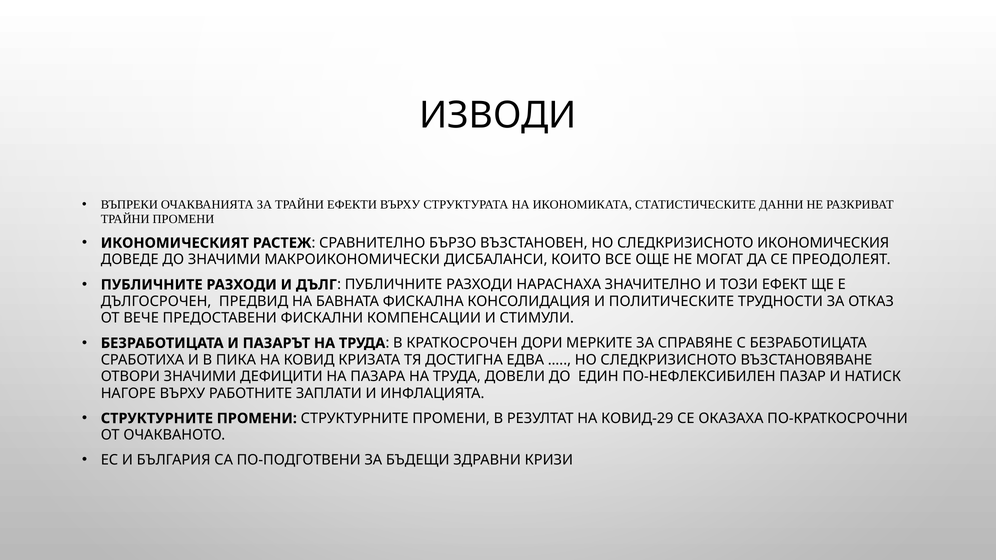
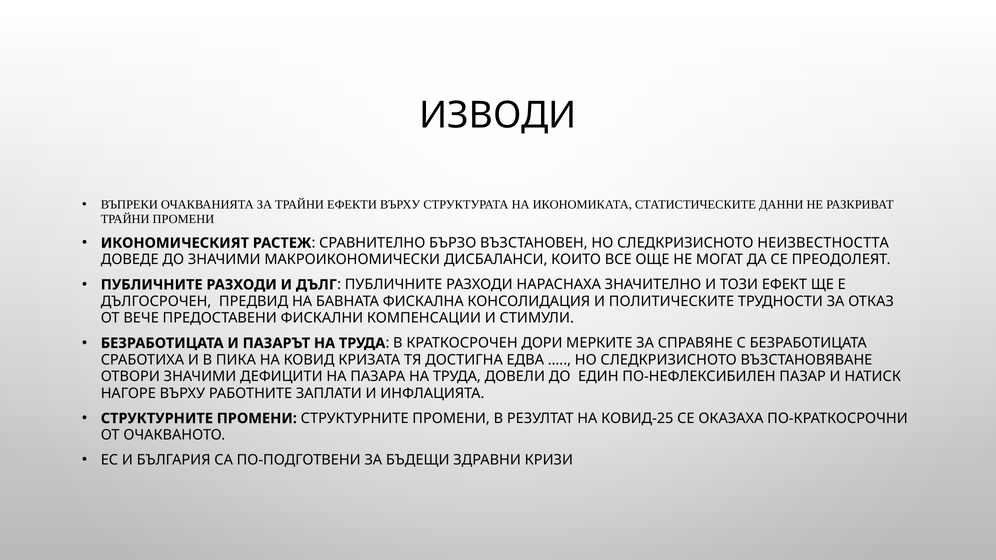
ИКОНОМИЧЕСКИЯ: ИКОНОМИЧЕСКИЯ -> НЕИЗВЕСТНОСТТА
КОВИД-29: КОВИД-29 -> КОВИД-25
